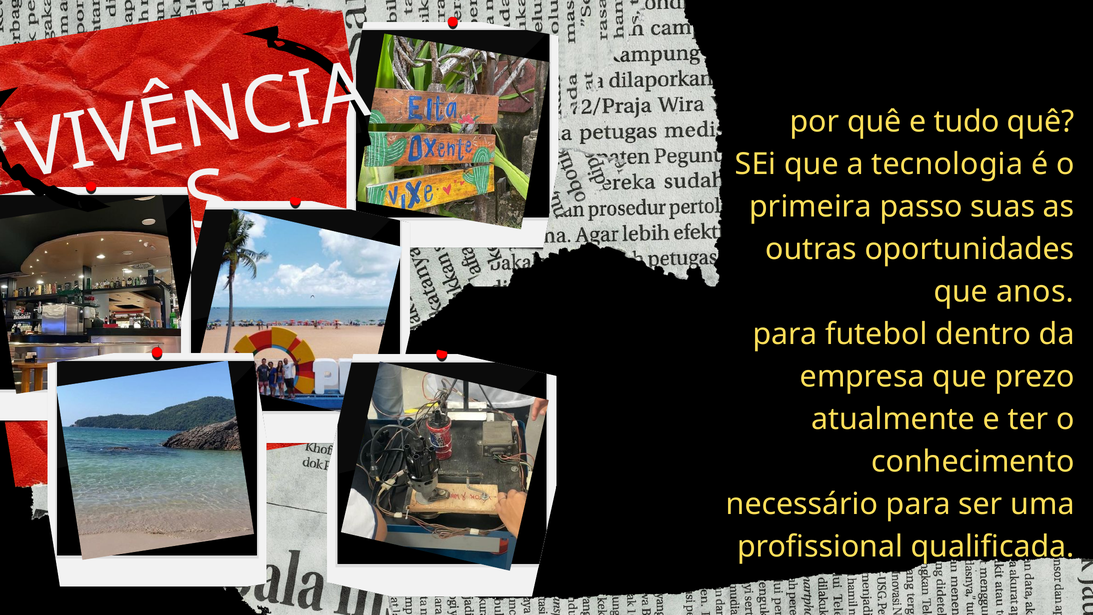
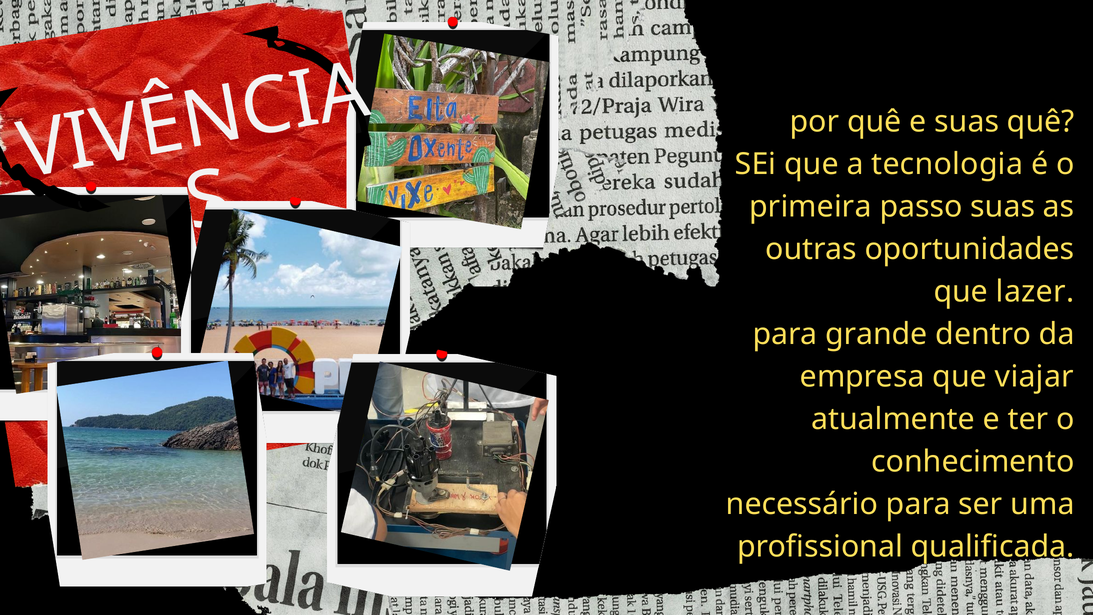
e tudo: tudo -> suas
anos: anos -> lazer
futebol: futebol -> grande
prezo: prezo -> viajar
